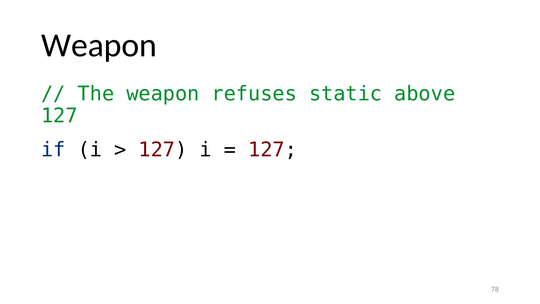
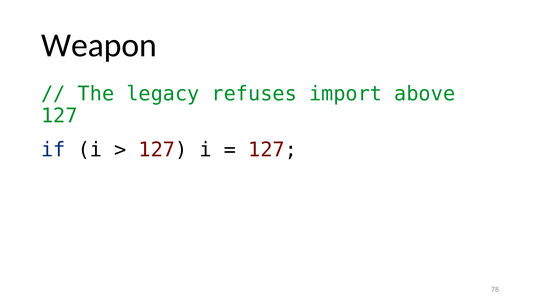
The weapon: weapon -> legacy
static: static -> import
